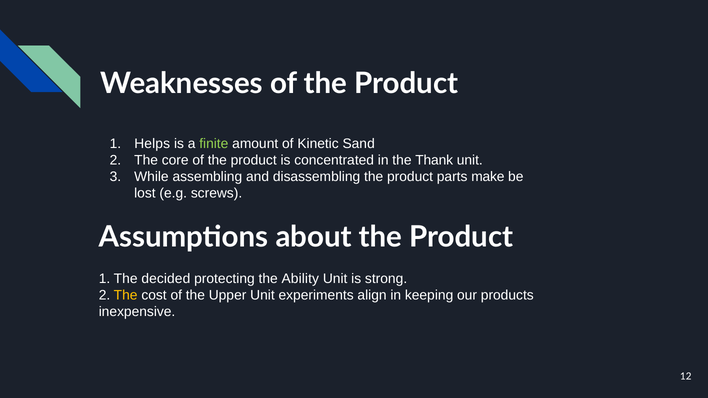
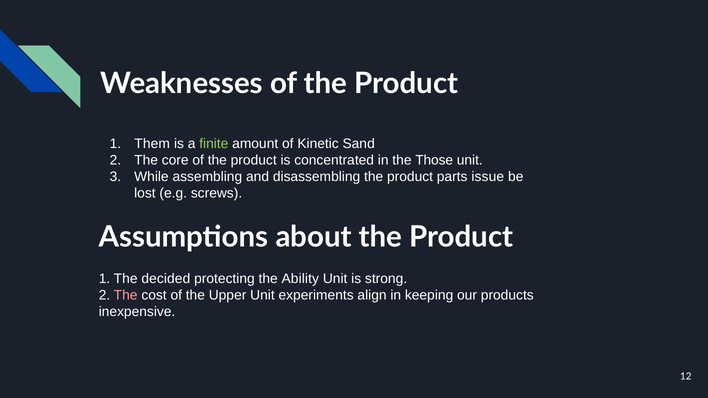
Helps: Helps -> Them
Thank: Thank -> Those
make: make -> issue
The at (126, 295) colour: yellow -> pink
